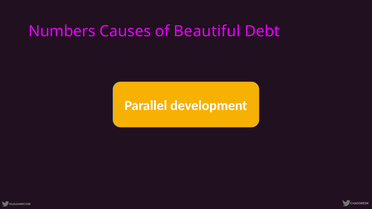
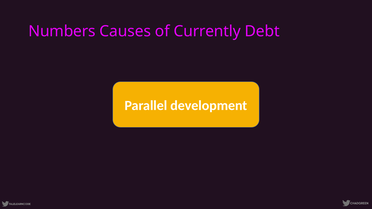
Beautiful: Beautiful -> Currently
